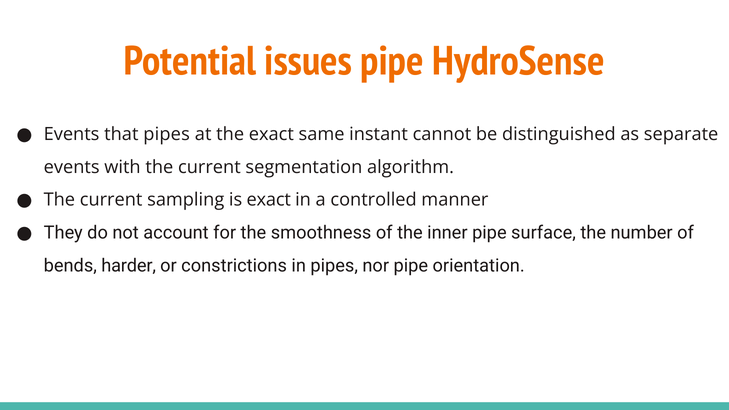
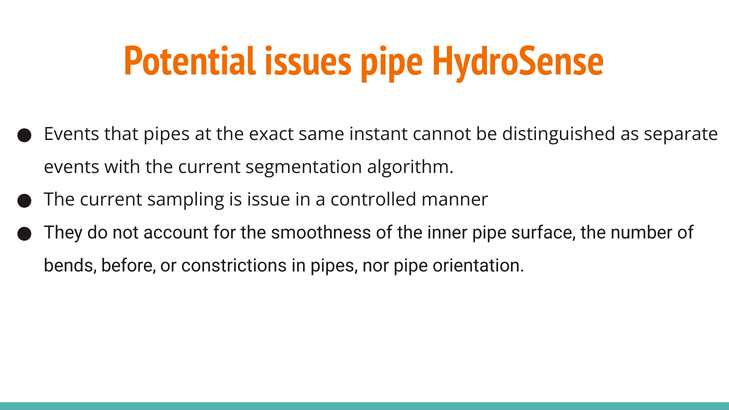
is exact: exact -> issue
harder: harder -> before
